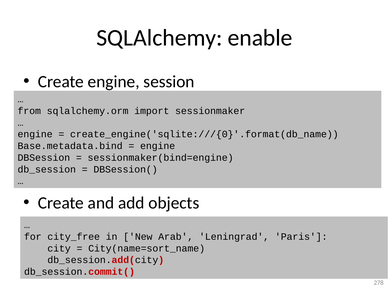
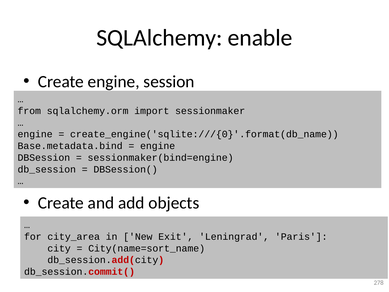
city_free: city_free -> city_area
Arab: Arab -> Exit
